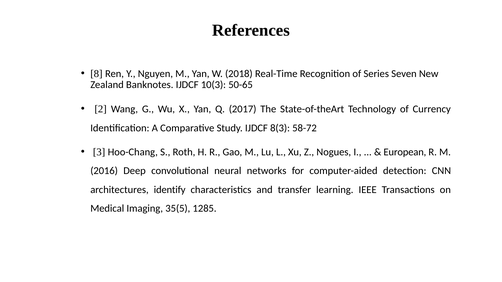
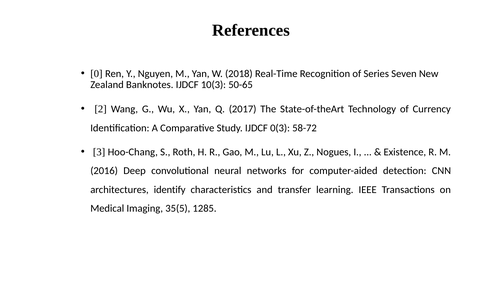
8: 8 -> 0
8(3: 8(3 -> 0(3
European: European -> Existence
